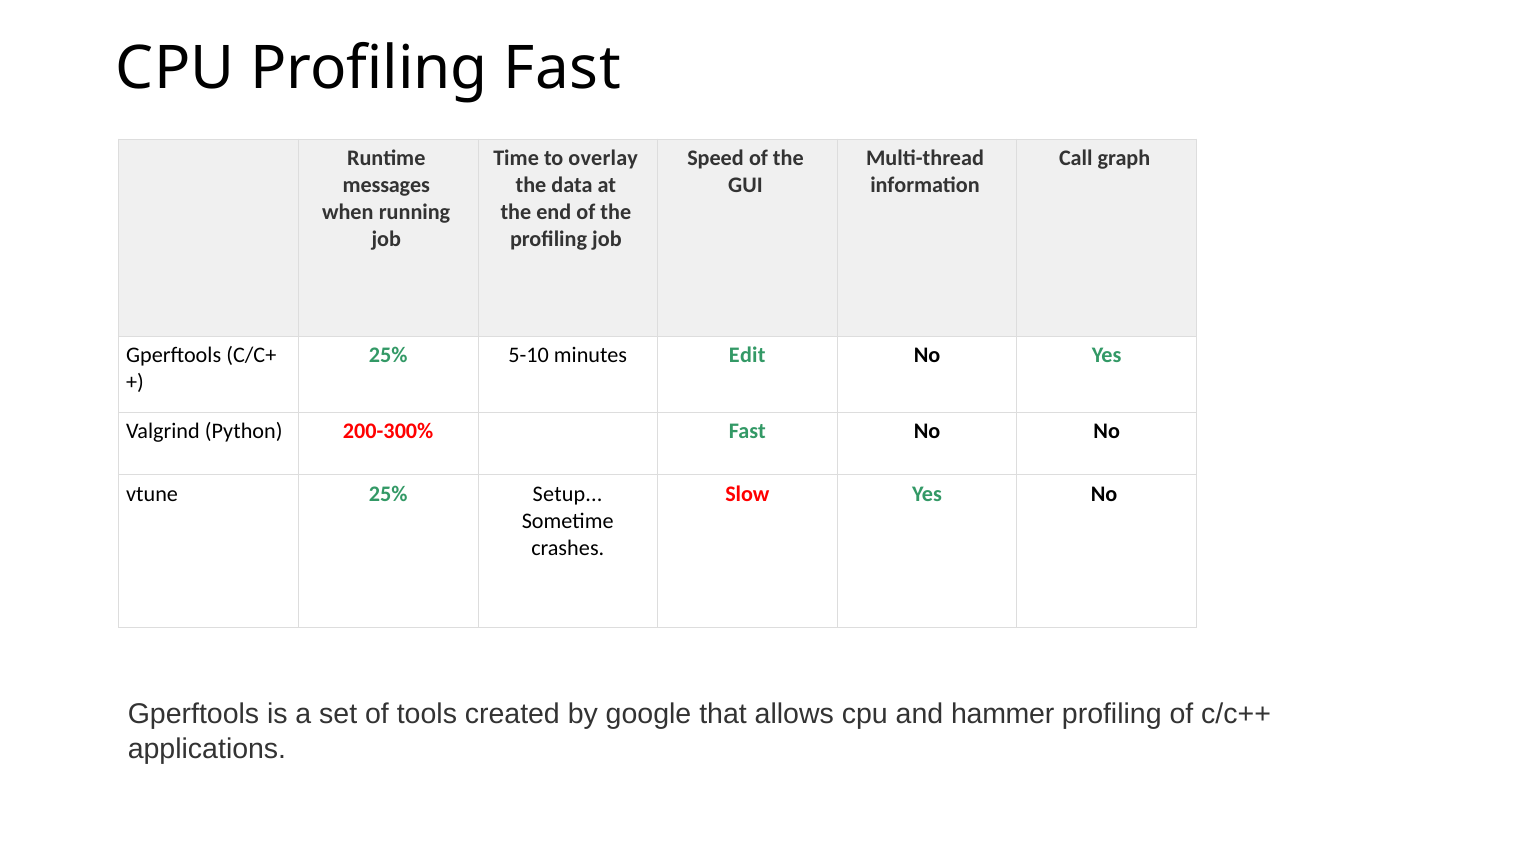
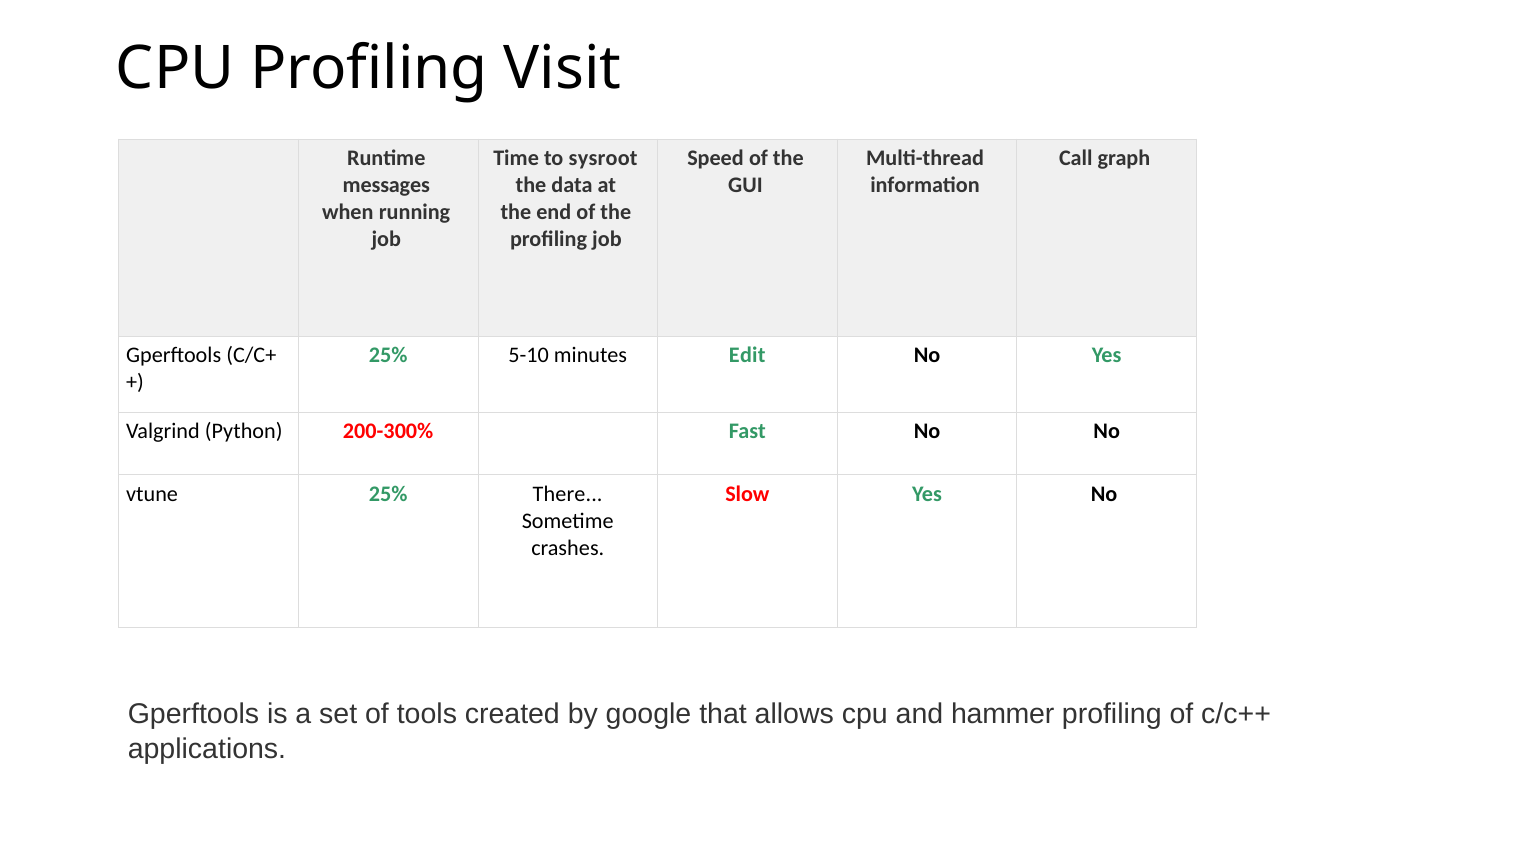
Profiling Fast: Fast -> Visit
overlay: overlay -> sysroot
Setup: Setup -> There
